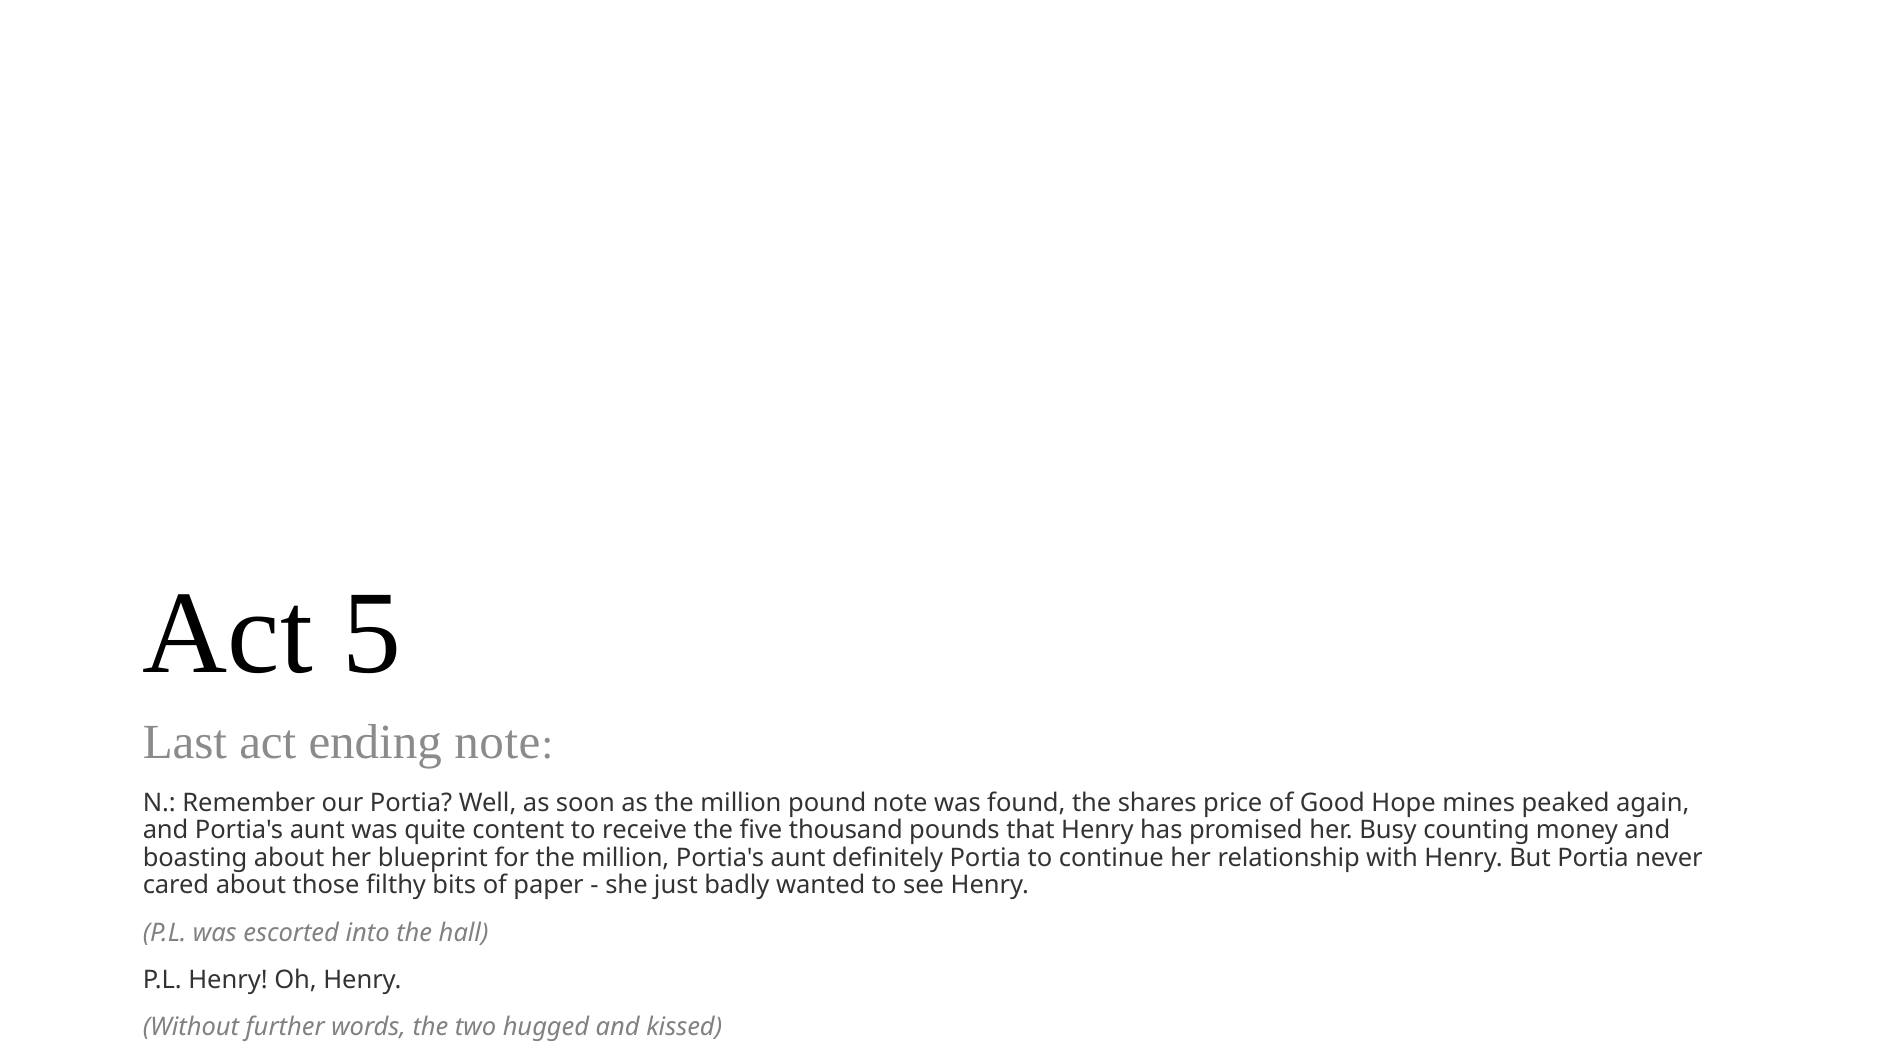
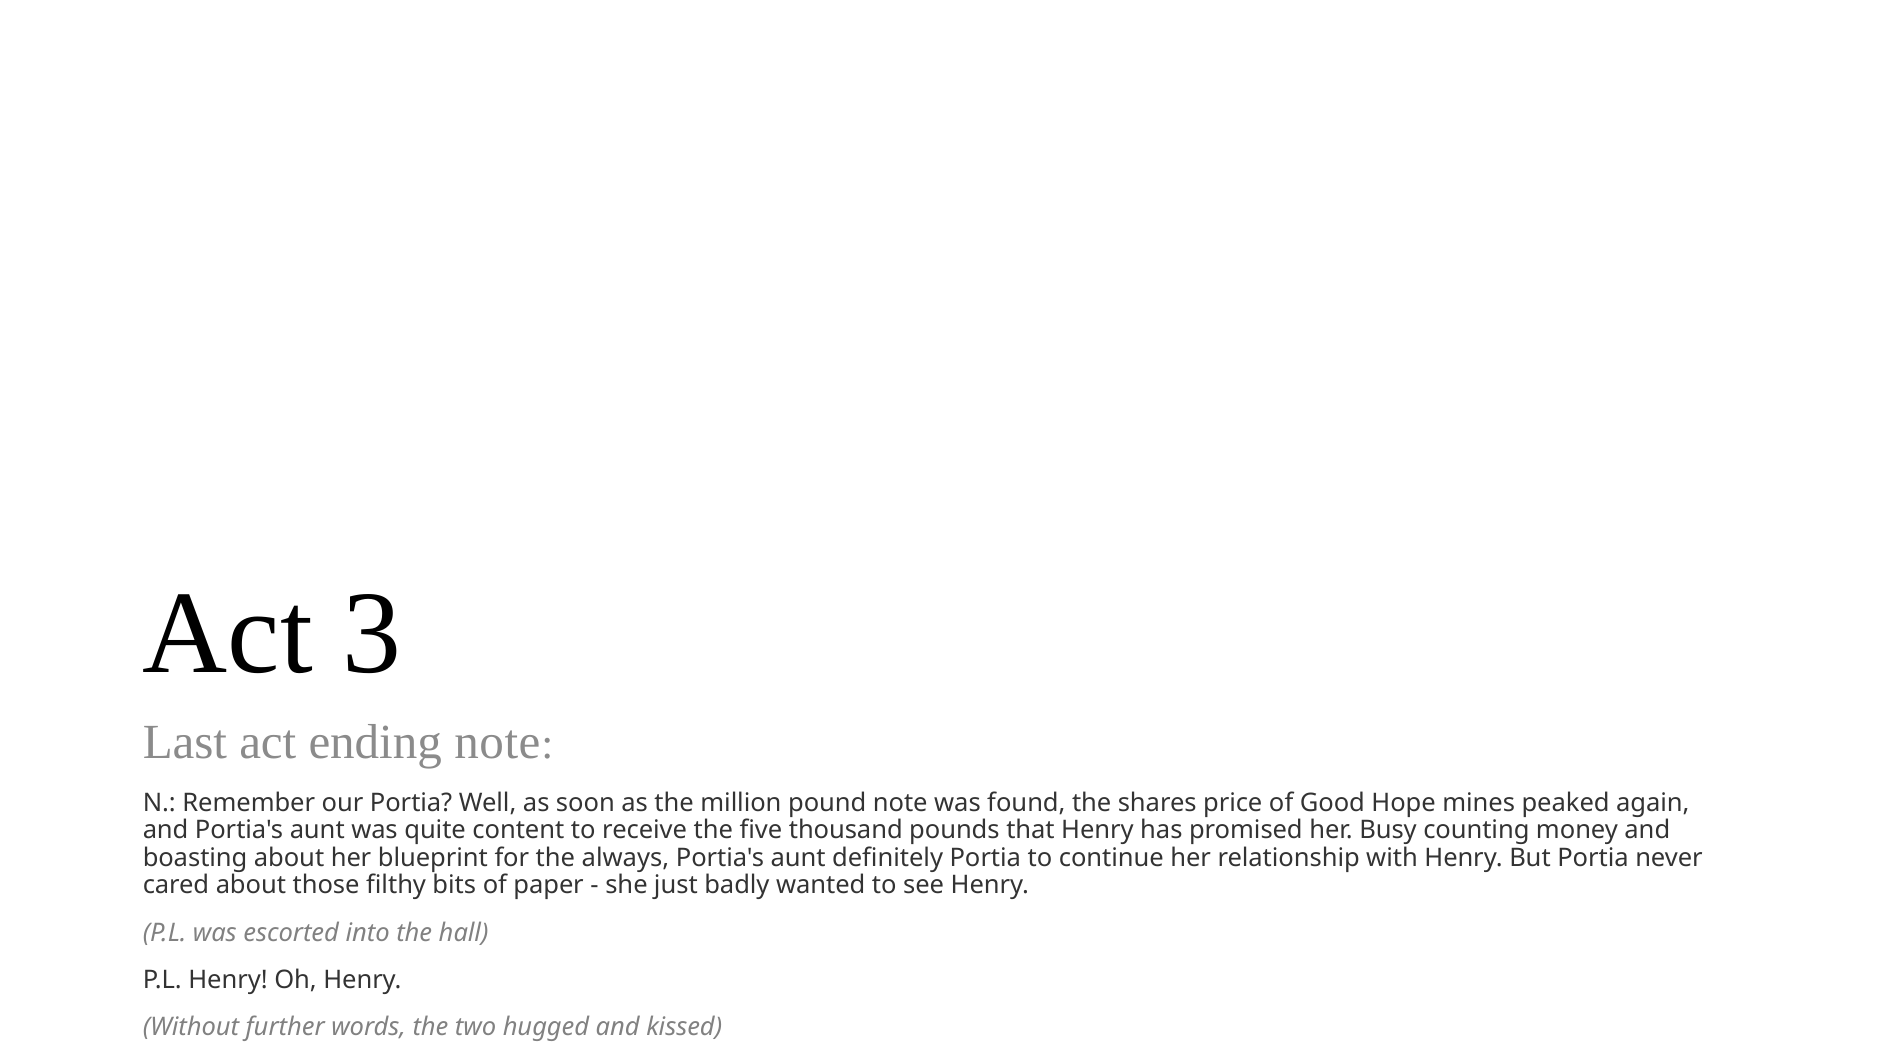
5: 5 -> 3
for the million: million -> always
